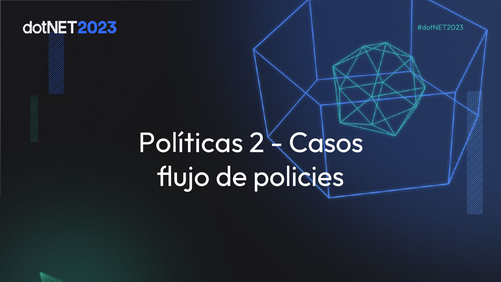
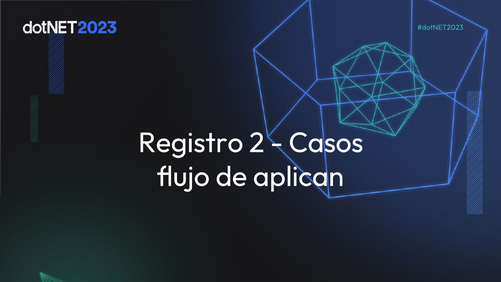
Políticas: Políticas -> Registro
policies: policies -> aplican
